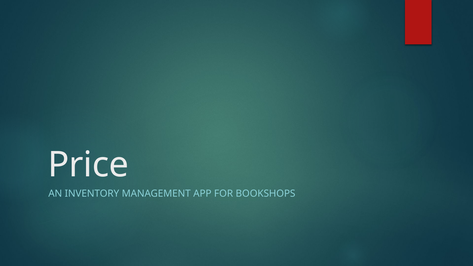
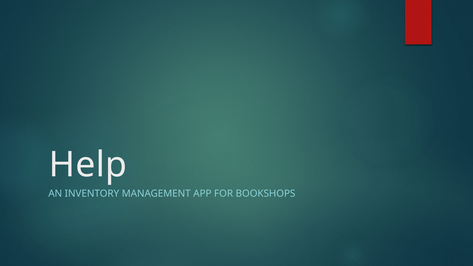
Price: Price -> Help
